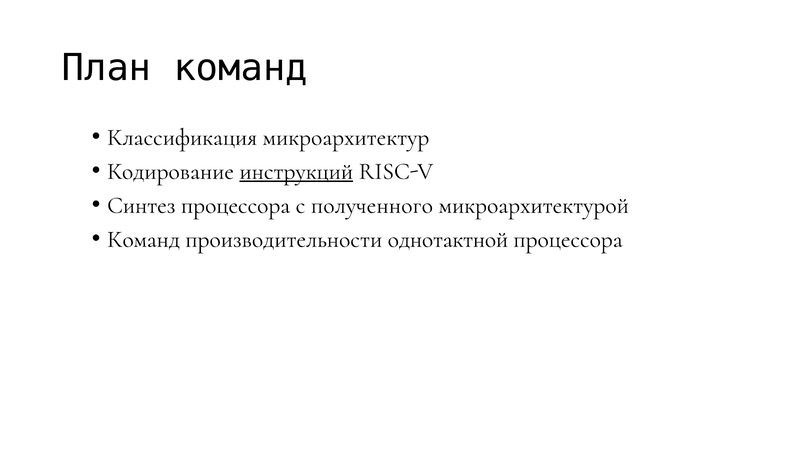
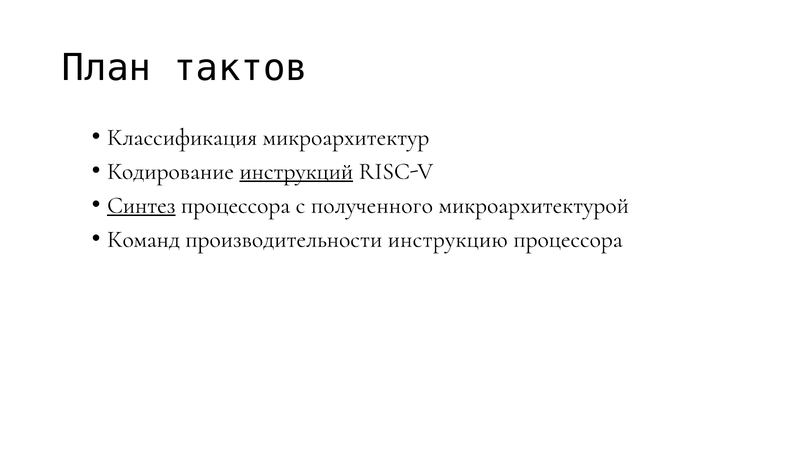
План команд: команд -> тактов
Синтез underline: none -> present
однотактной: однотактной -> инструкцию
